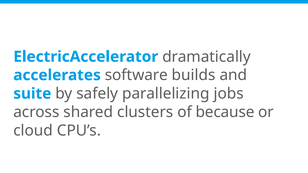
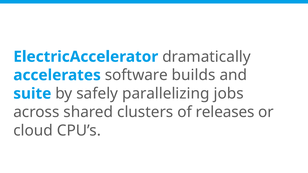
because: because -> releases
